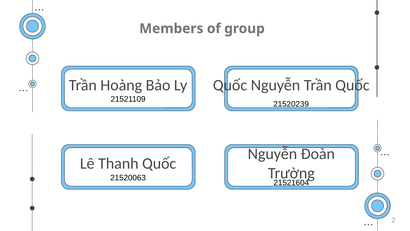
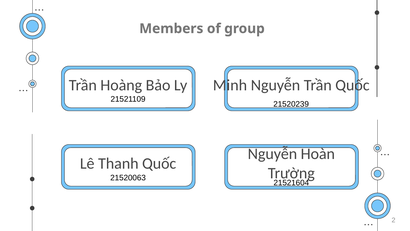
Quốc at (230, 85): Quốc -> Minh
Đoàn: Đoàn -> Hoàn
